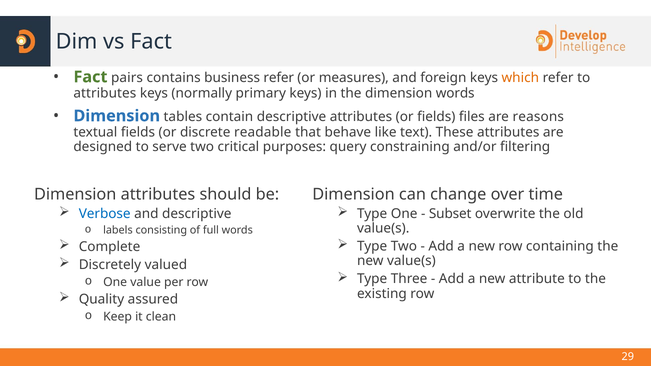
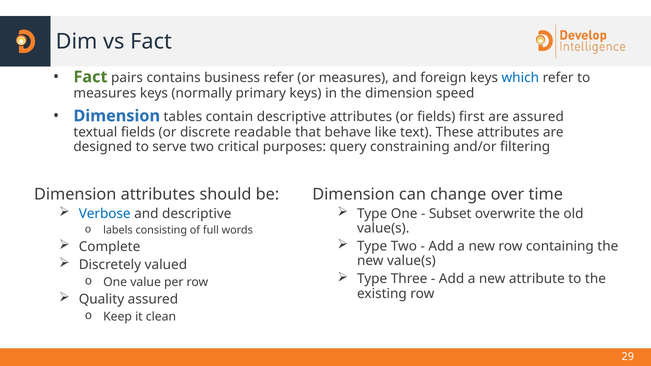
which colour: orange -> blue
attributes at (105, 93): attributes -> measures
dimension words: words -> speed
files: files -> first
are reasons: reasons -> assured
